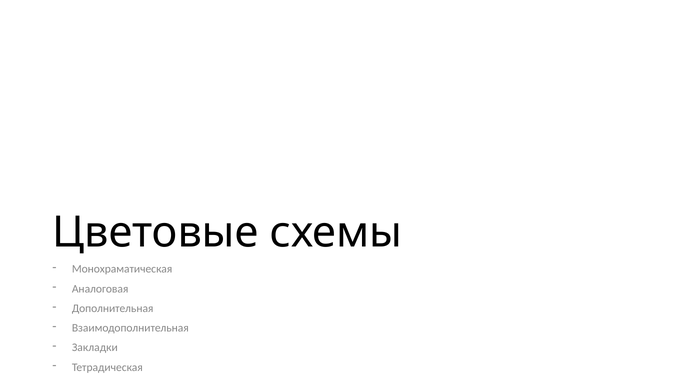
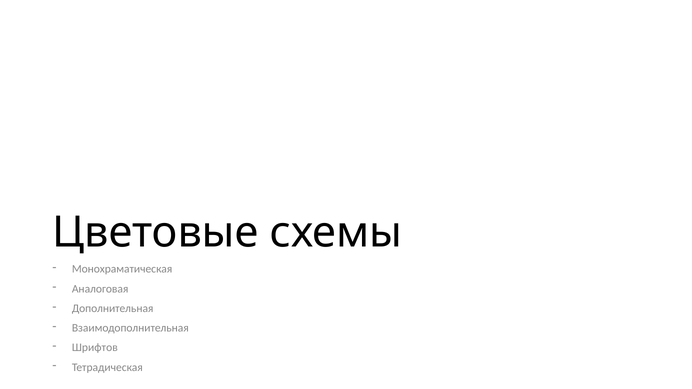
Закладки: Закладки -> Шрифтов
